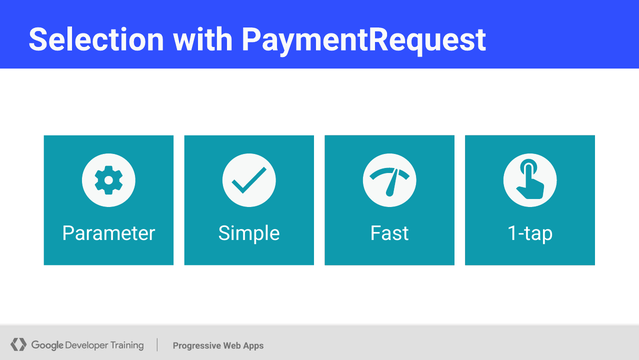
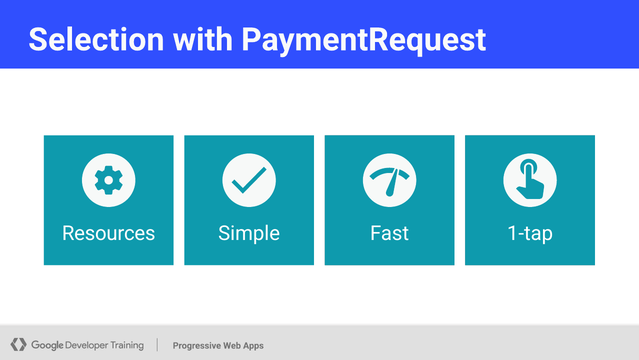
Parameter: Parameter -> Resources
